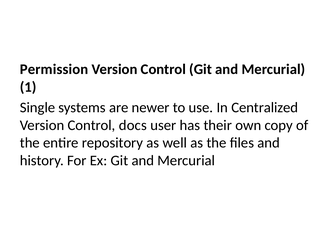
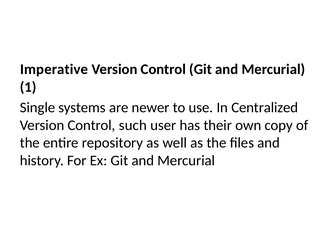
Permission: Permission -> Imperative
docs: docs -> such
